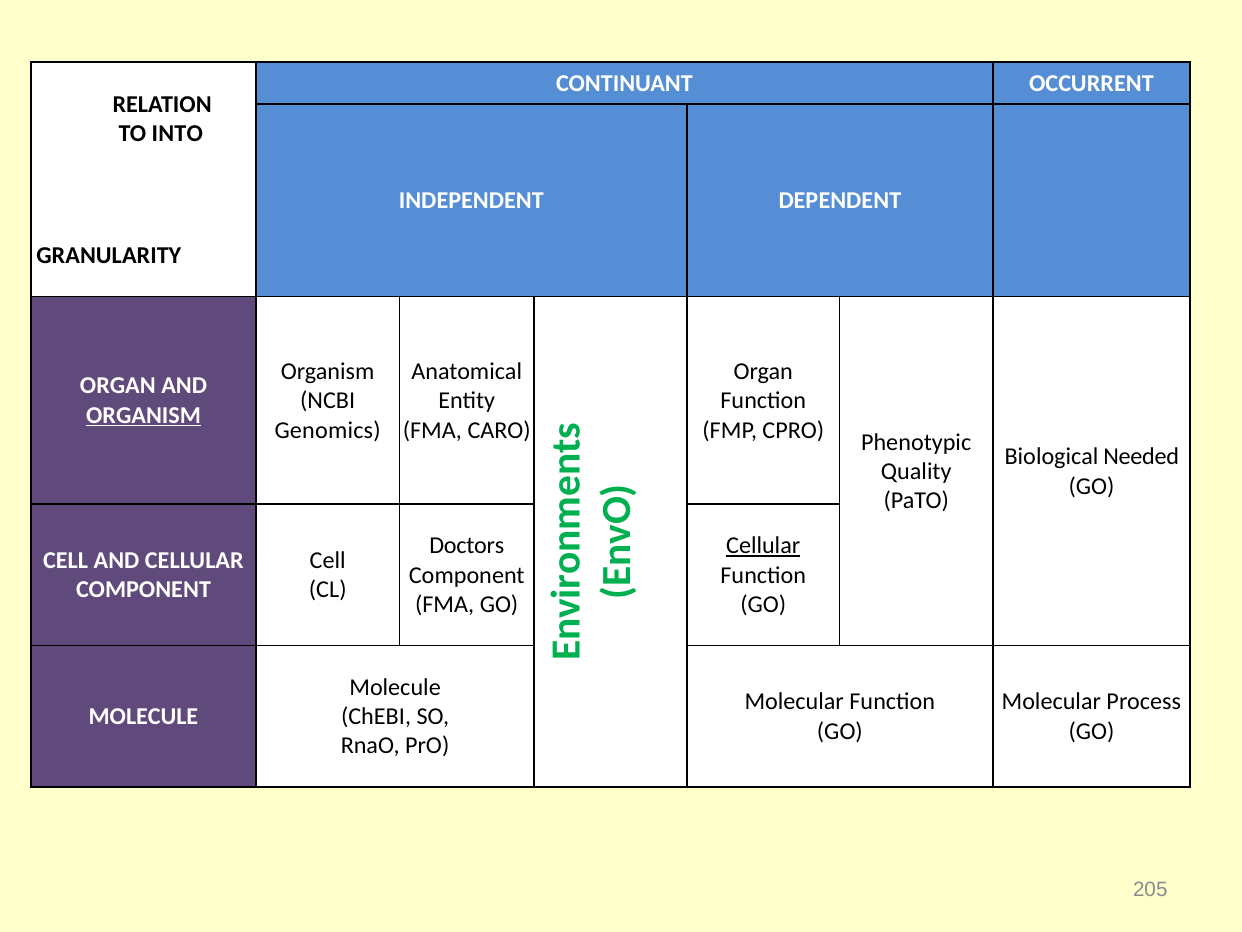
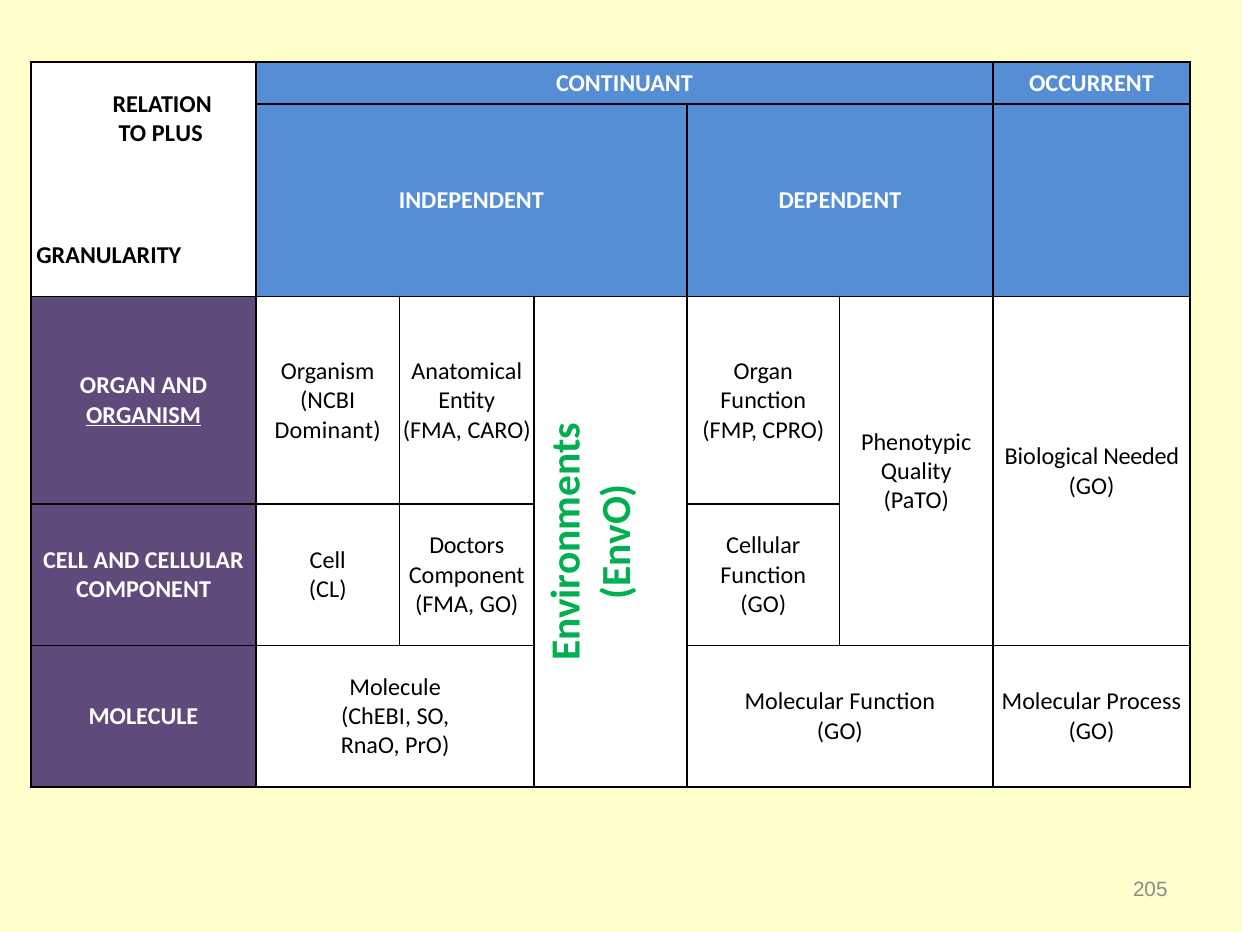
INTO: INTO -> PLUS
Genomics: Genomics -> Dominant
Cellular at (763, 545) underline: present -> none
